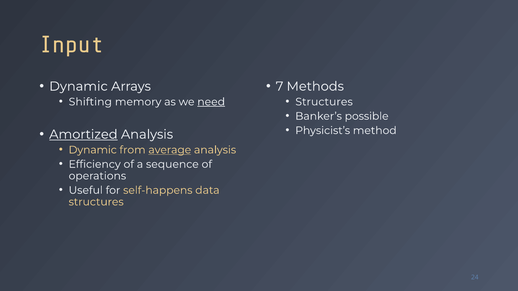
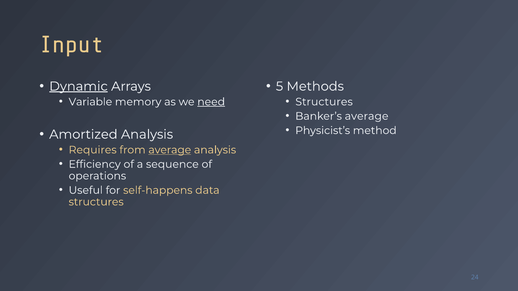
Dynamic at (78, 86) underline: none -> present
7: 7 -> 5
Shifting: Shifting -> Variable
Banker’s possible: possible -> average
Amortized underline: present -> none
Dynamic at (93, 150): Dynamic -> Requires
